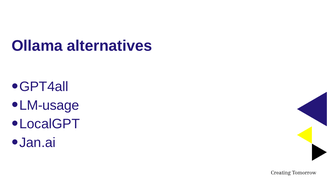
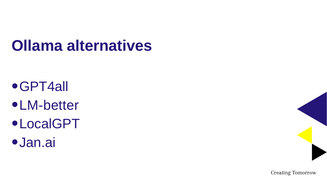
LM-usage: LM-usage -> LM-better
